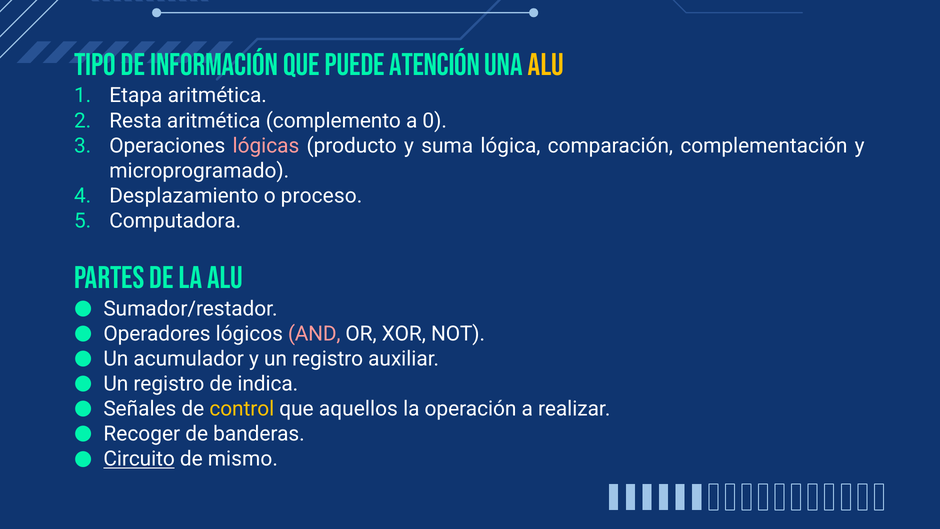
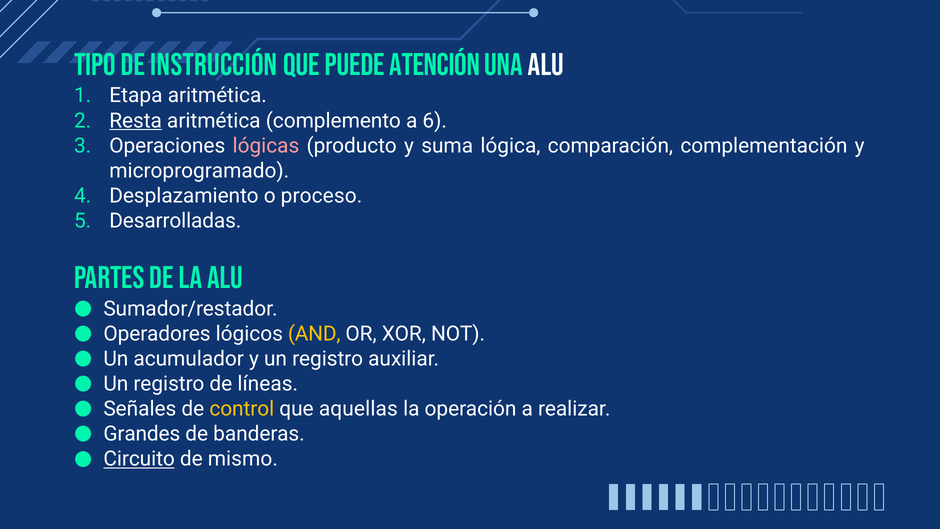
Información: Información -> Instrucción
ALU at (546, 65) colour: yellow -> white
Resta underline: none -> present
0: 0 -> 6
Computadora: Computadora -> Desarrolladas
AND colour: pink -> yellow
indica: indica -> líneas
aquellos: aquellos -> aquellas
Recoger: Recoger -> Grandes
